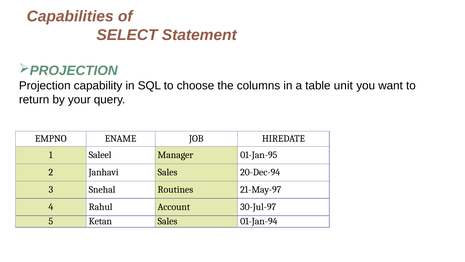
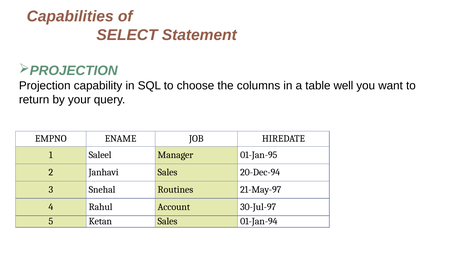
unit: unit -> well
